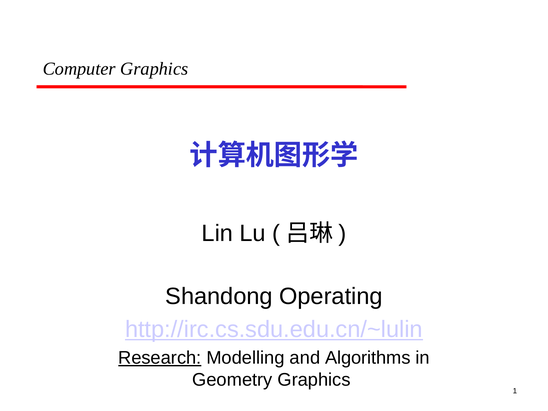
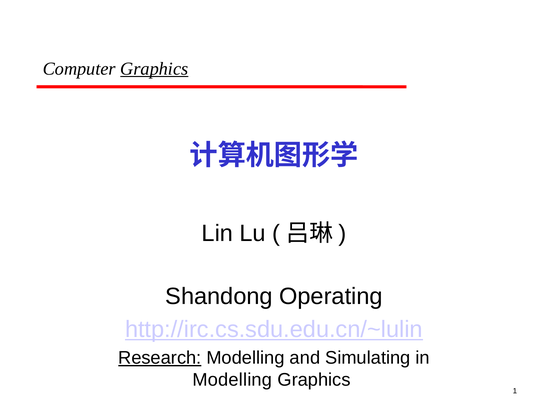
Graphics at (154, 69) underline: none -> present
Algorithms: Algorithms -> Simulating
Geometry at (232, 380): Geometry -> Modelling
